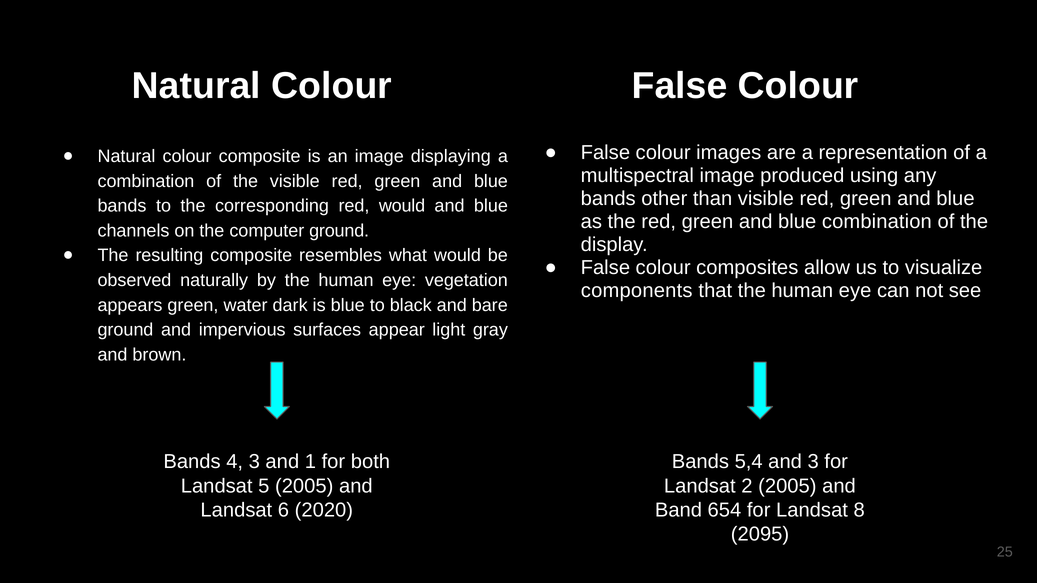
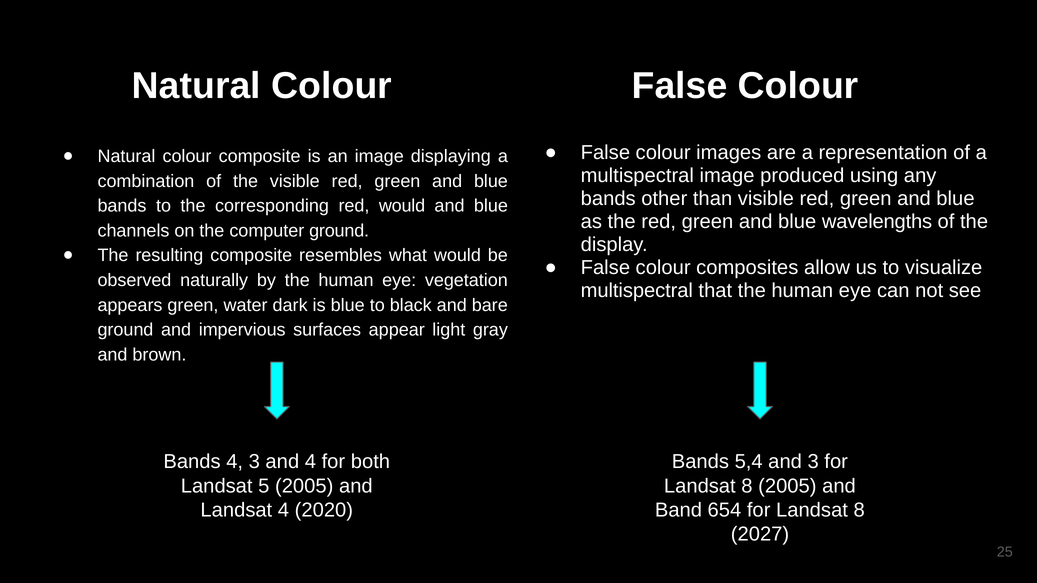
blue combination: combination -> wavelengths
components at (637, 291): components -> multispectral
and 1: 1 -> 4
2 at (747, 486): 2 -> 8
Landsat 6: 6 -> 4
2095: 2095 -> 2027
